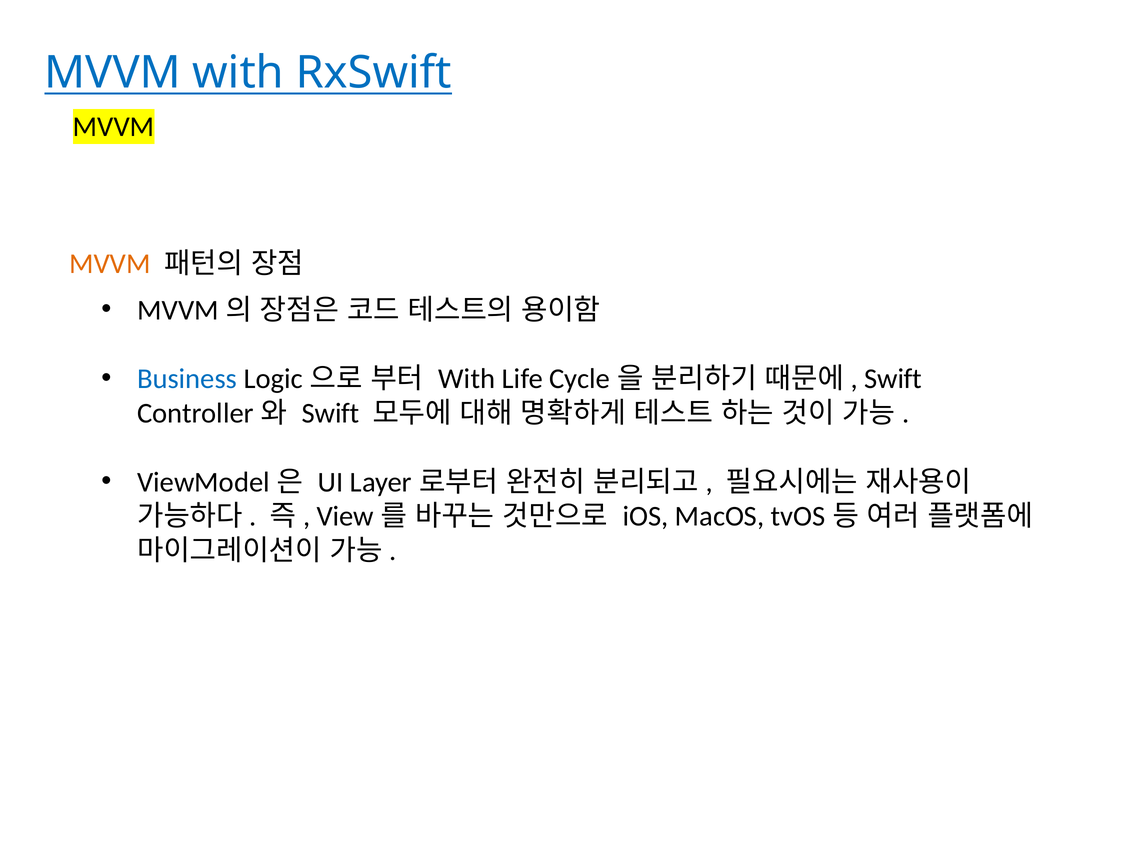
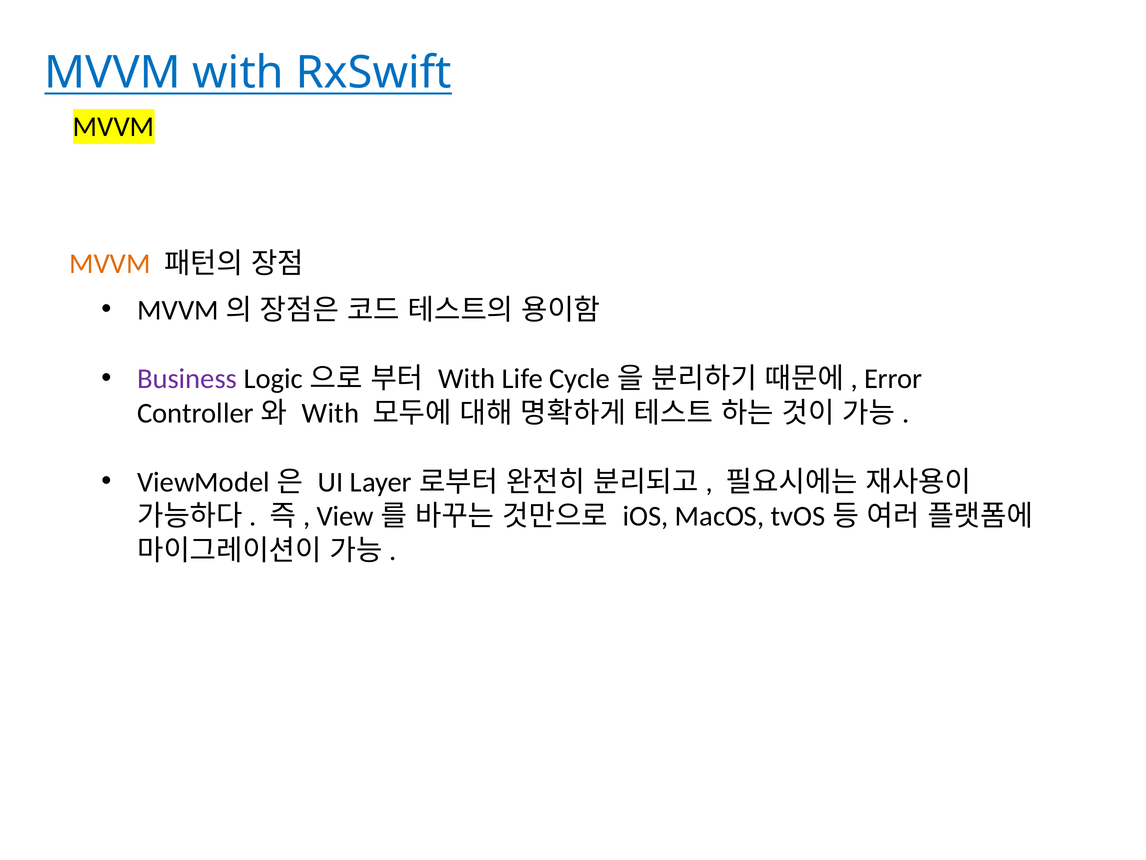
Business colour: blue -> purple
Swift at (893, 379): Swift -> Error
Swift at (331, 413): Swift -> With
